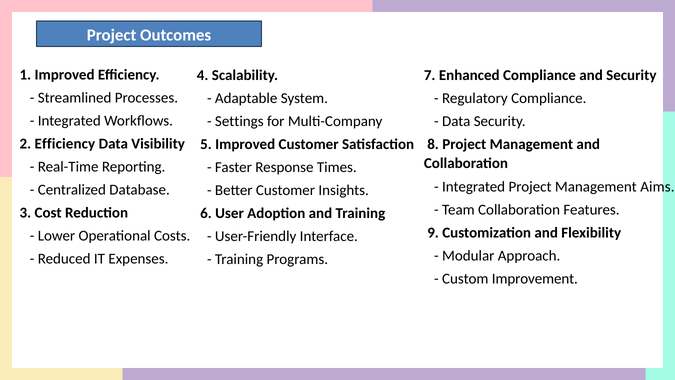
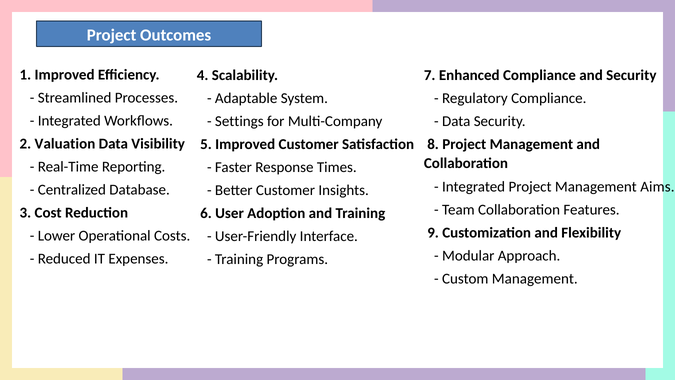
2 Efficiency: Efficiency -> Valuation
Custom Improvement: Improvement -> Management
